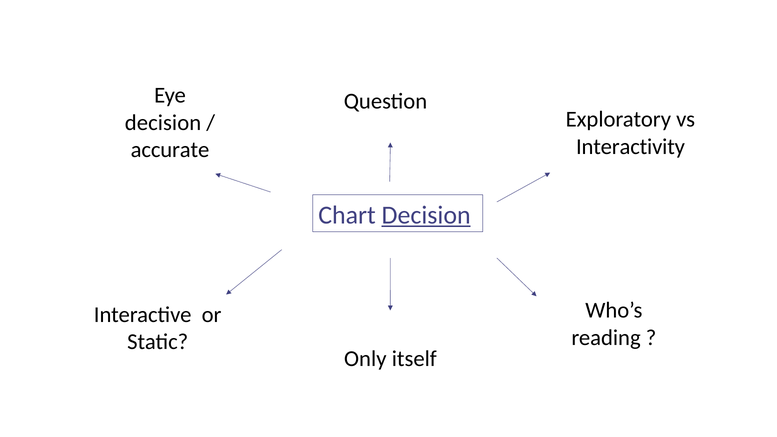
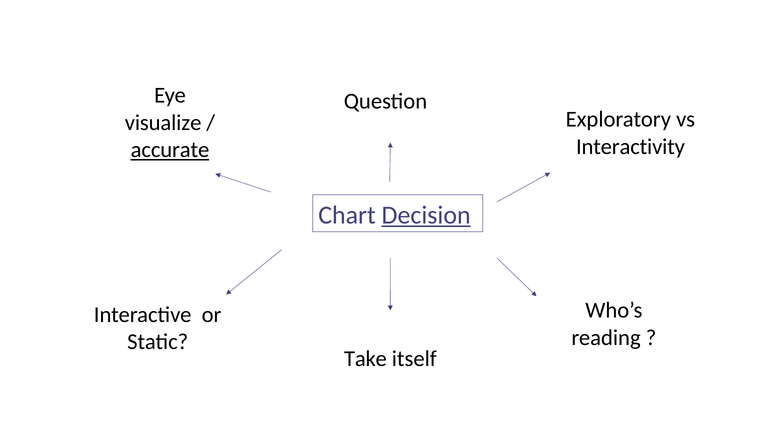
decision at (163, 123): decision -> visualize
accurate underline: none -> present
Only: Only -> Take
